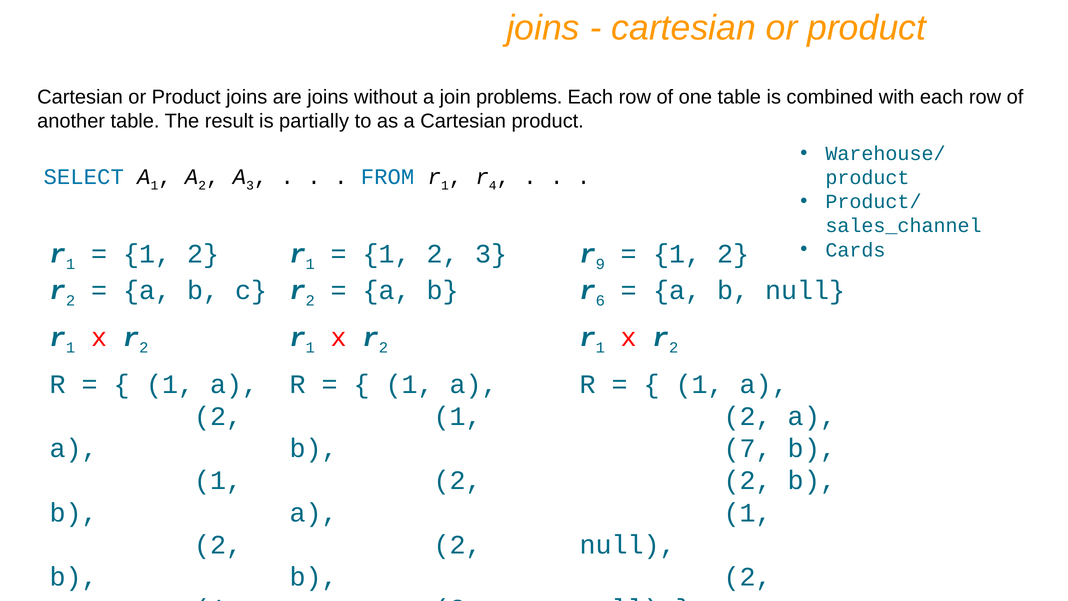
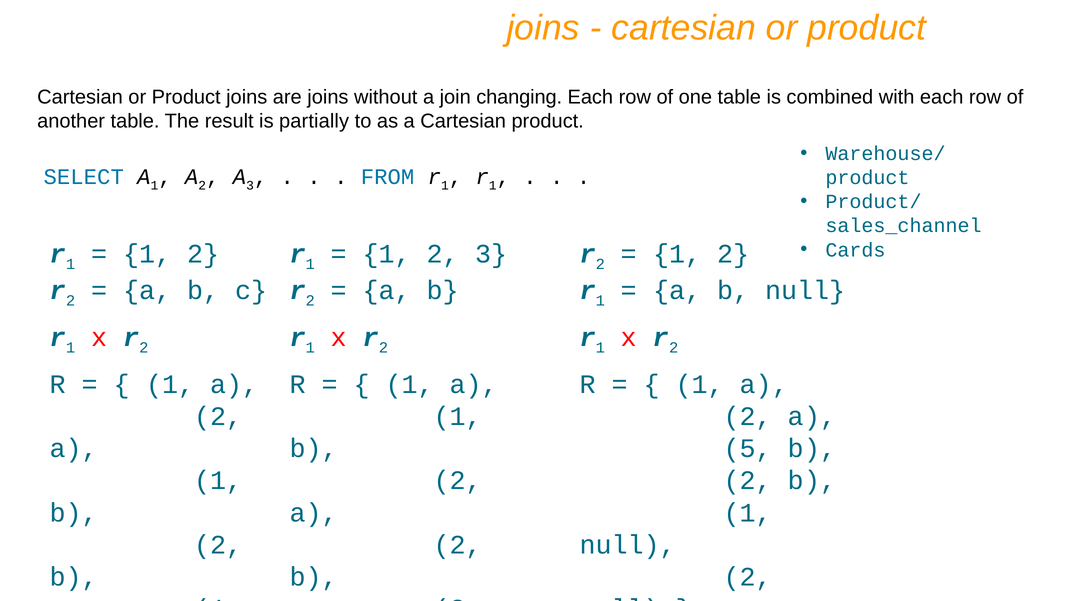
problems: problems -> changing
4 at (493, 186): 4 -> 1
9 at (600, 264): 9 -> 2
6 at (600, 301): 6 -> 1
7: 7 -> 5
